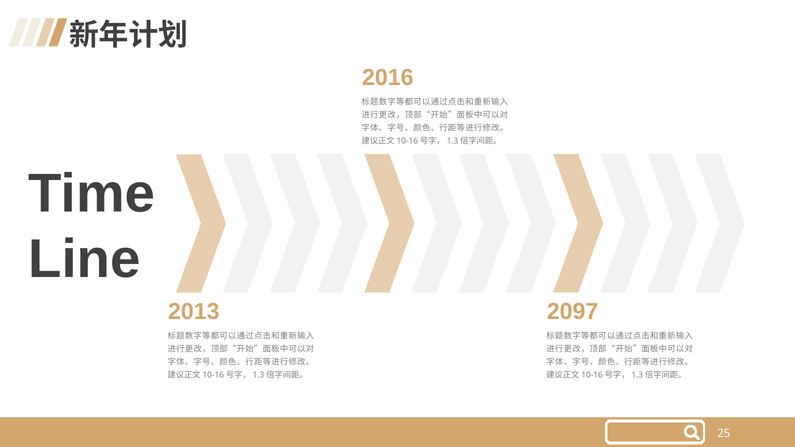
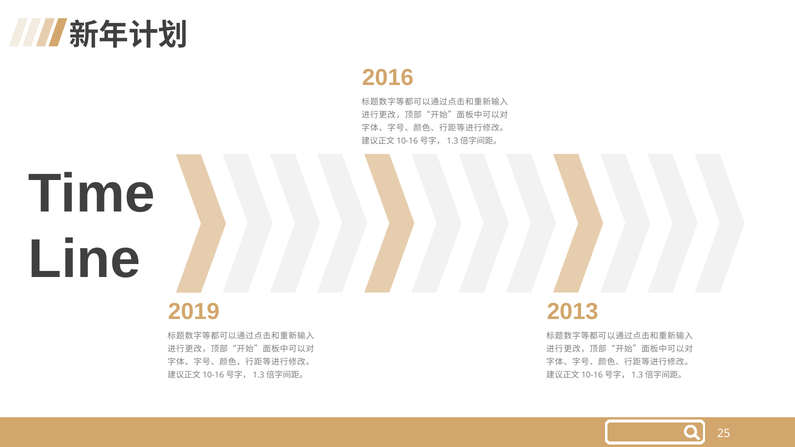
2013: 2013 -> 2019
2097: 2097 -> 2013
